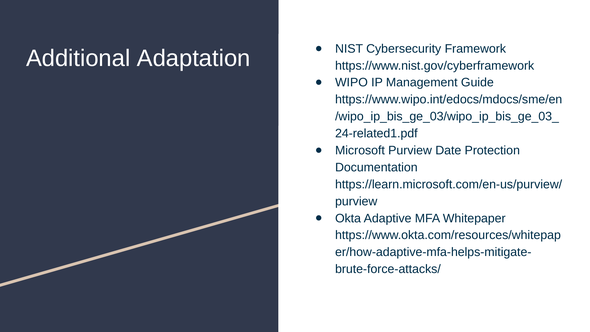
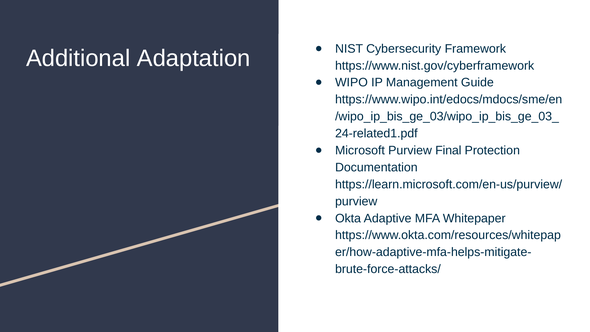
Date: Date -> Final
